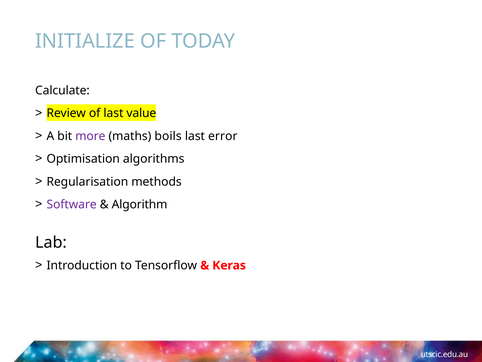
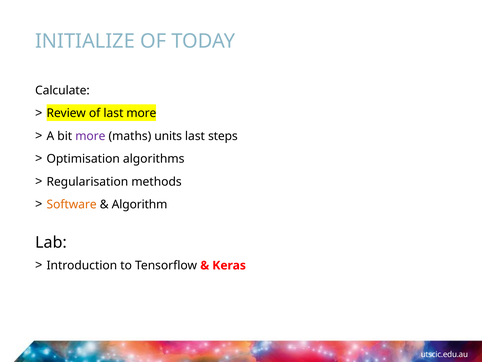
last value: value -> more
boils: boils -> units
error: error -> steps
Software colour: purple -> orange
